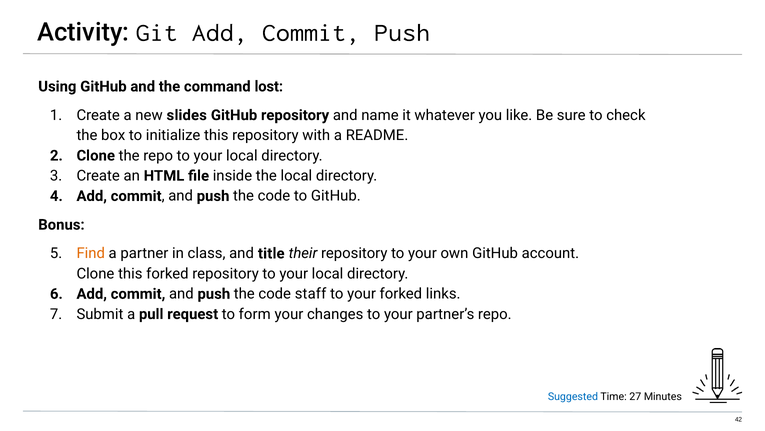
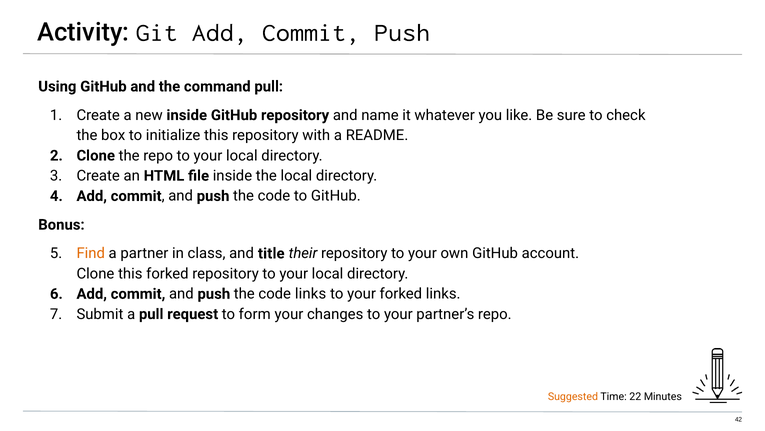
command lost: lost -> pull
new slides: slides -> inside
code staff: staff -> links
Suggested colour: blue -> orange
27: 27 -> 22
